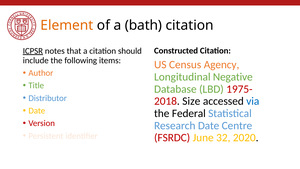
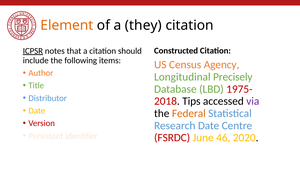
bath: bath -> they
Negative: Negative -> Precisely
Size: Size -> Tips
via colour: blue -> purple
Federal colour: black -> orange
32: 32 -> 46
